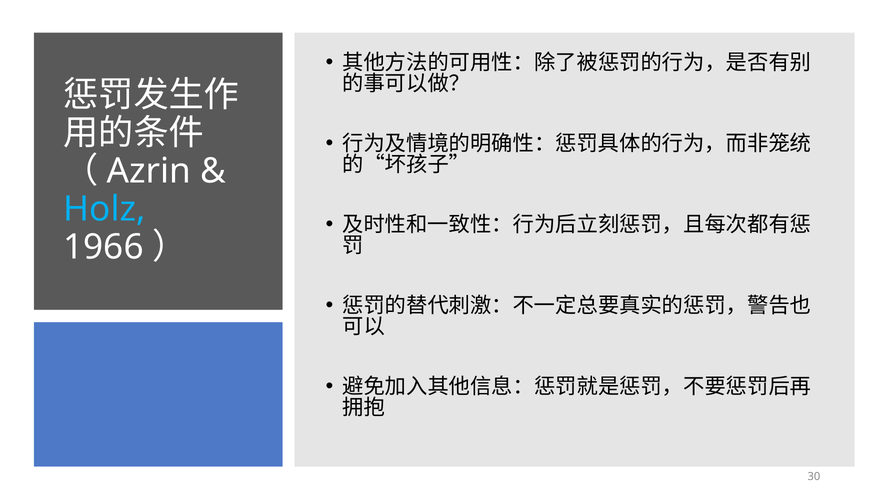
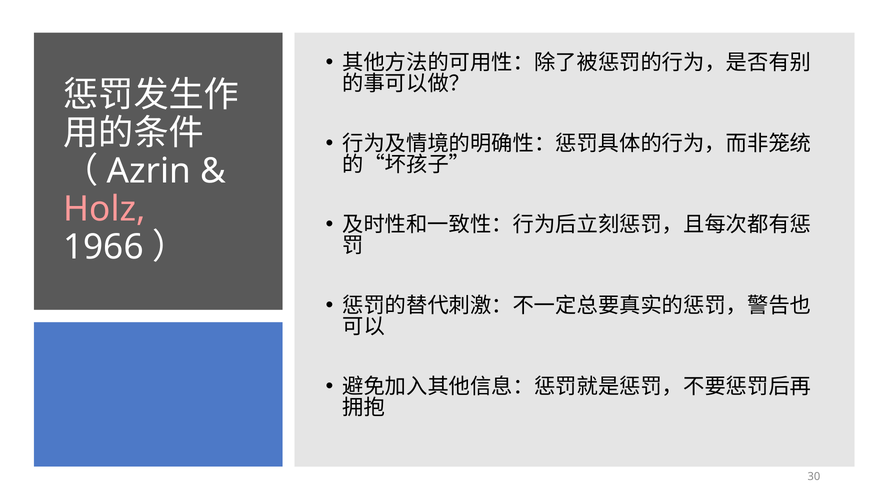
Holz colour: light blue -> pink
